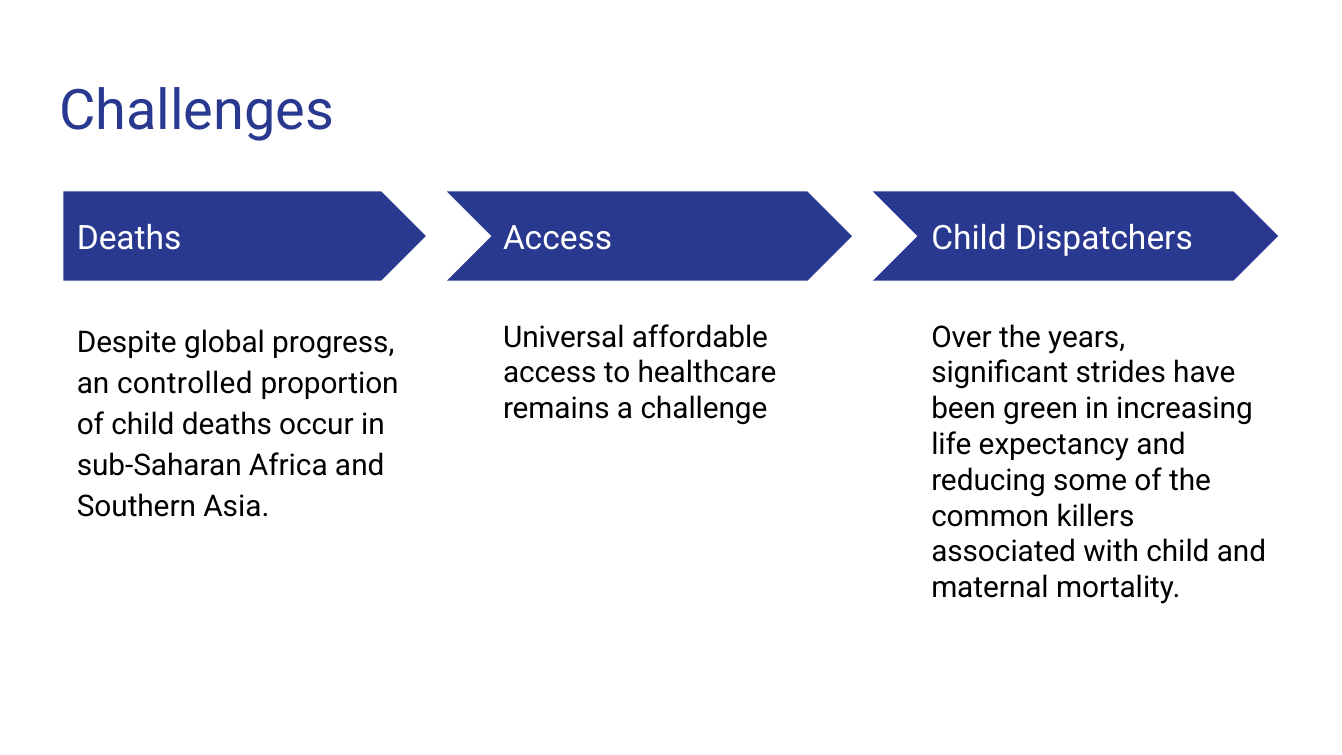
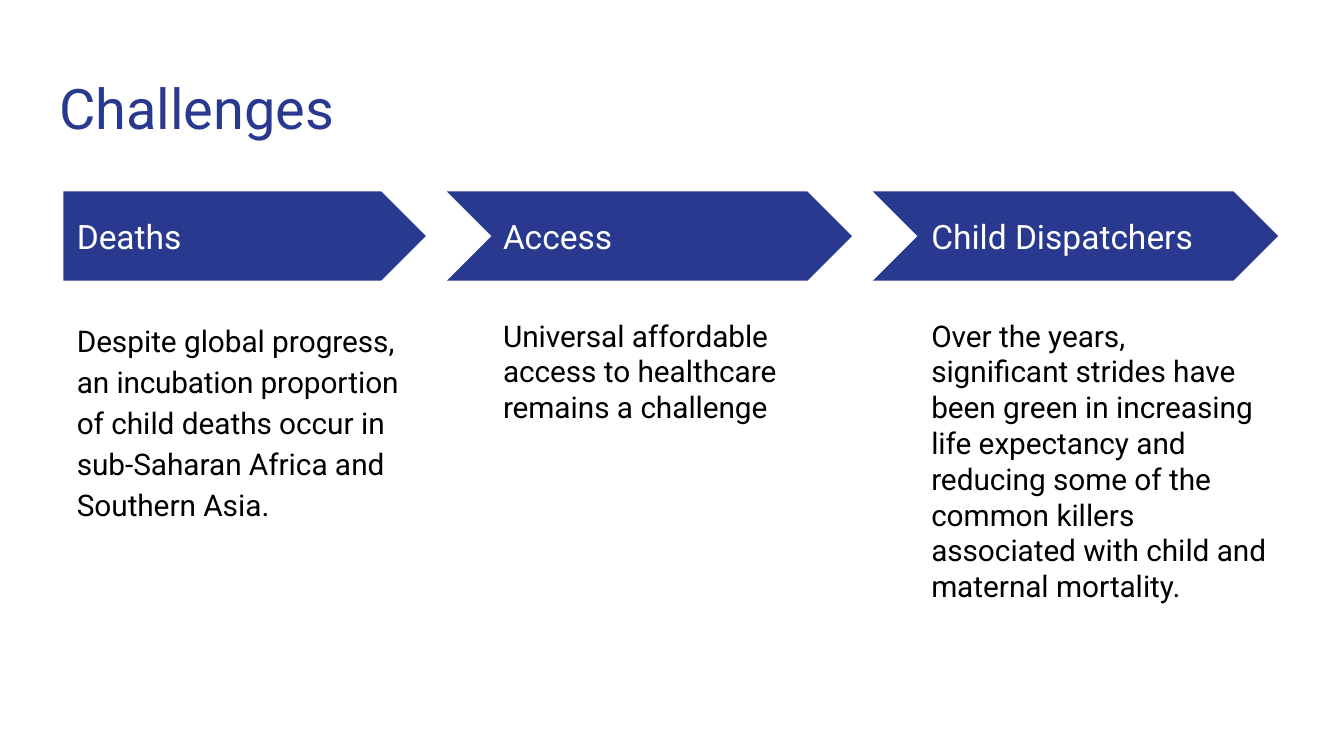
controlled: controlled -> incubation
